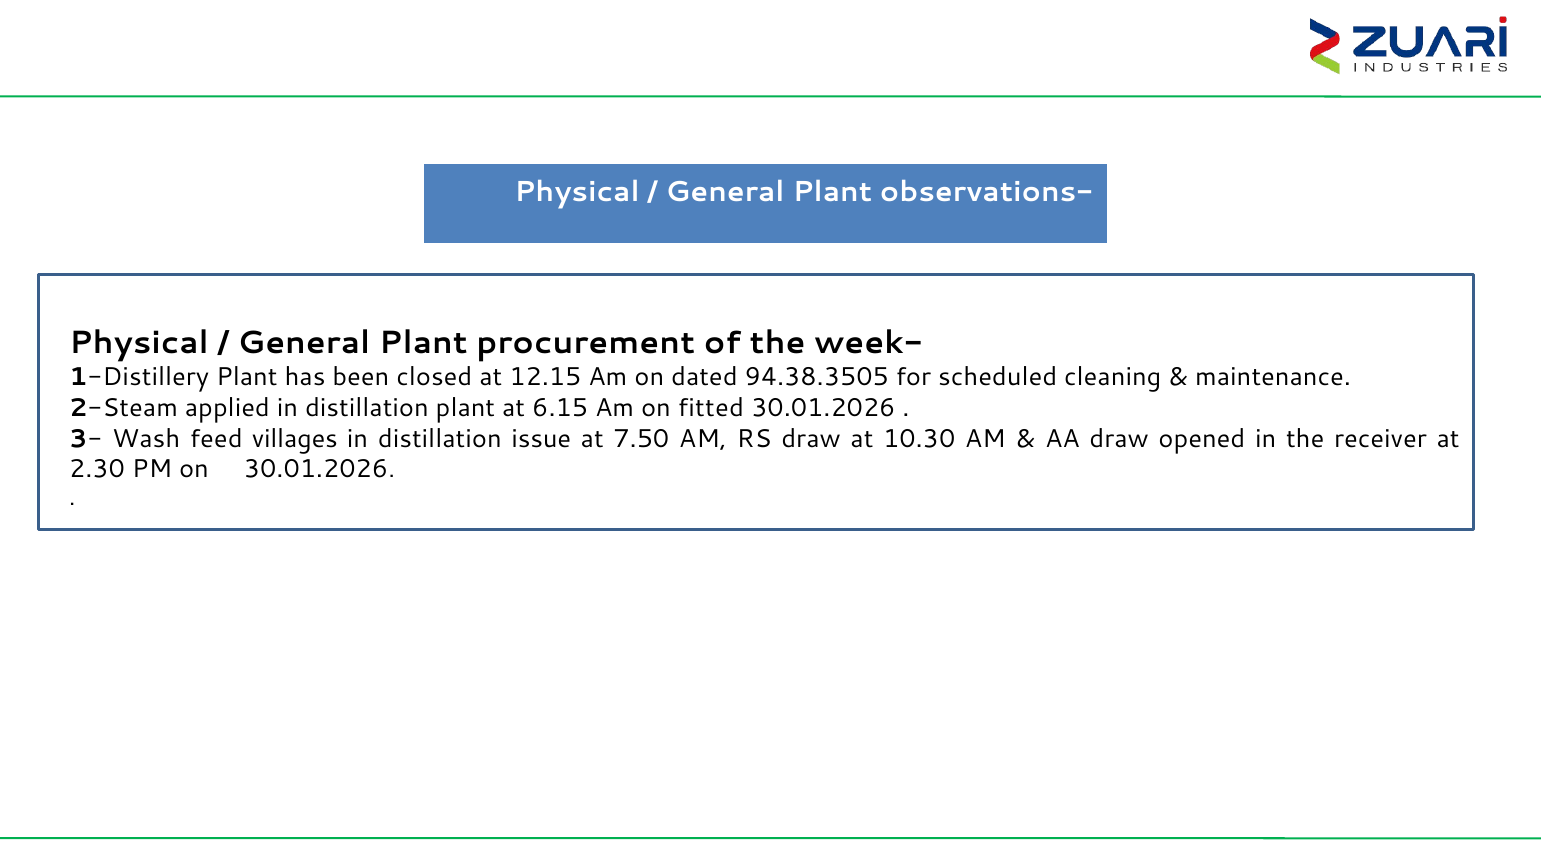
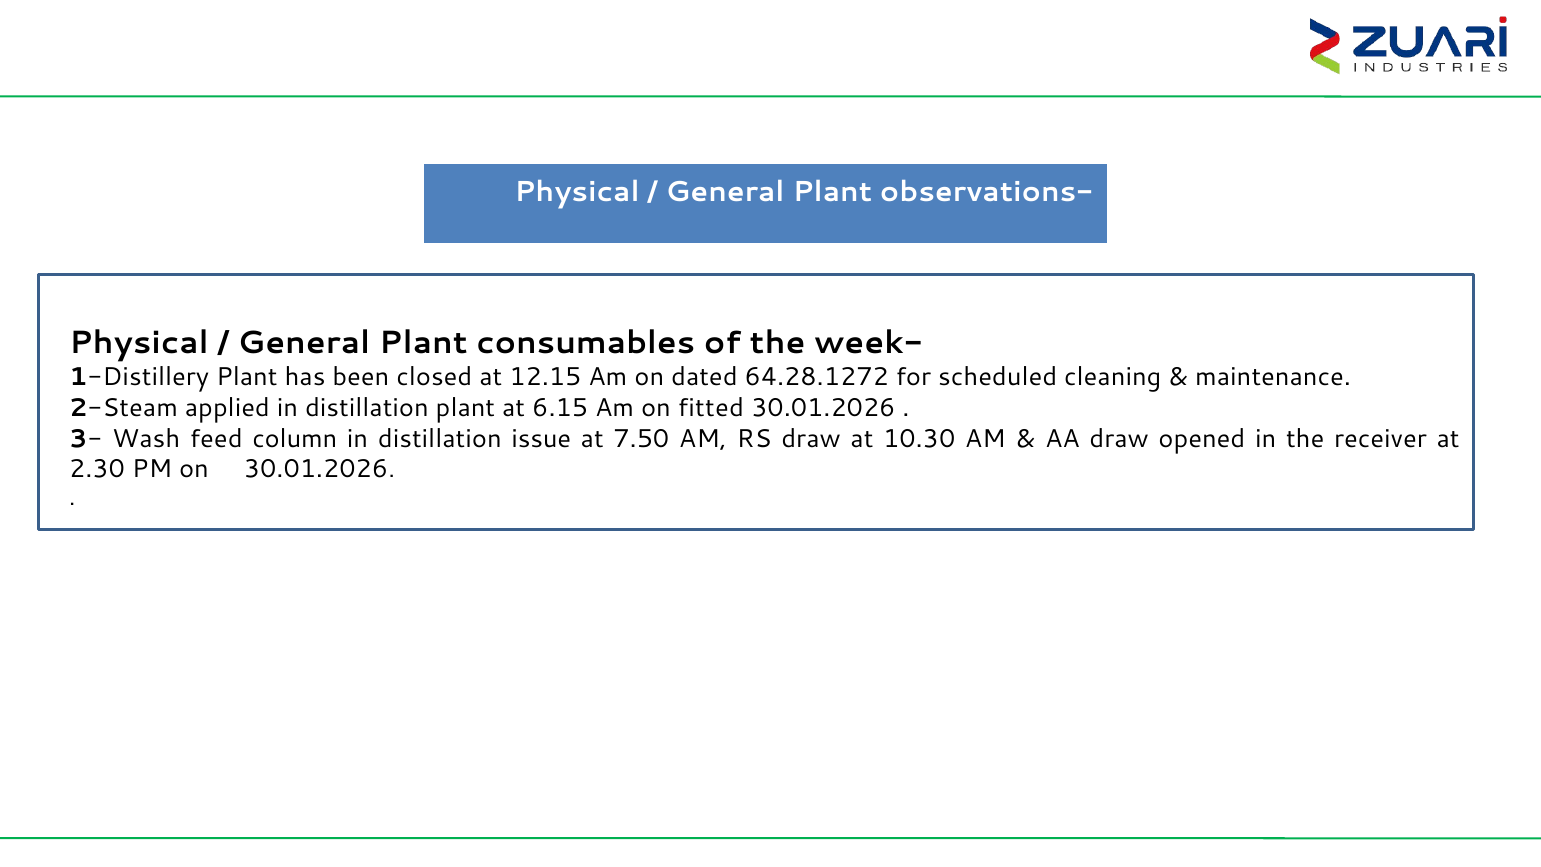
procurement: procurement -> consumables
94.38.3505: 94.38.3505 -> 64.28.1272
villages: villages -> column
